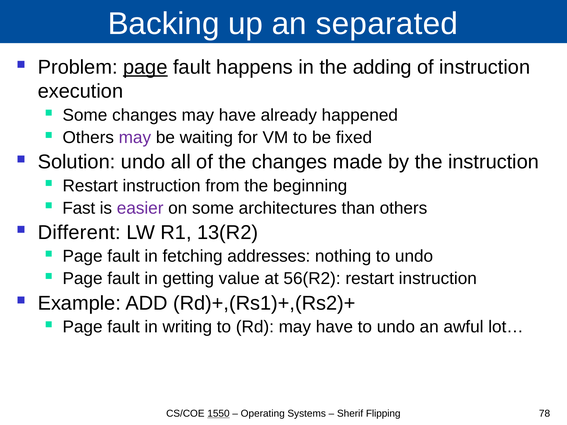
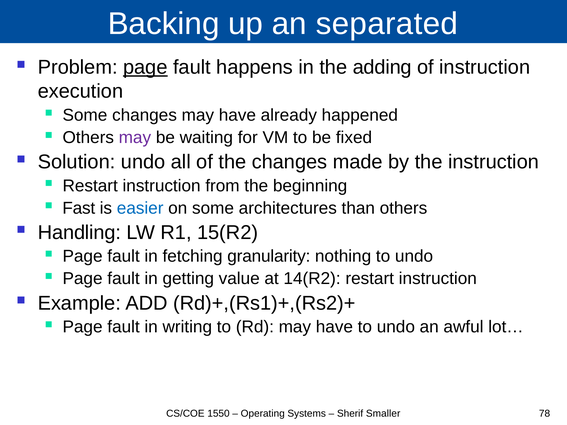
easier colour: purple -> blue
Different: Different -> Handling
13(R2: 13(R2 -> 15(R2
addresses: addresses -> granularity
56(R2: 56(R2 -> 14(R2
1550 underline: present -> none
Flipping: Flipping -> Smaller
